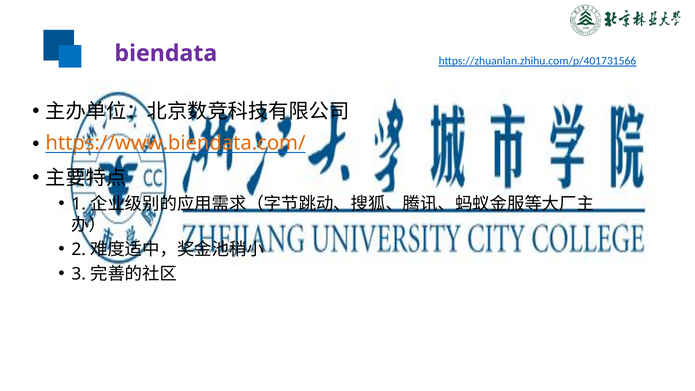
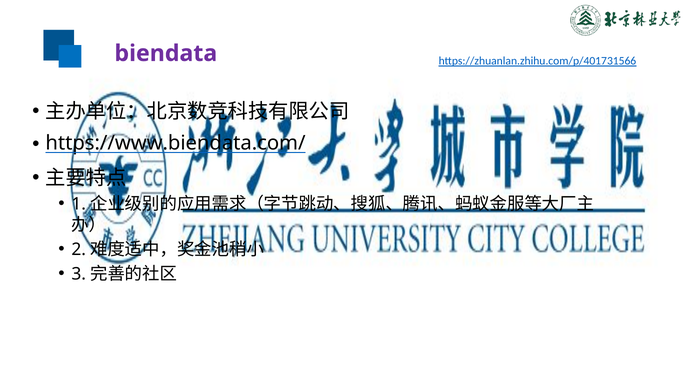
https://www.biendata.com/ colour: orange -> black
